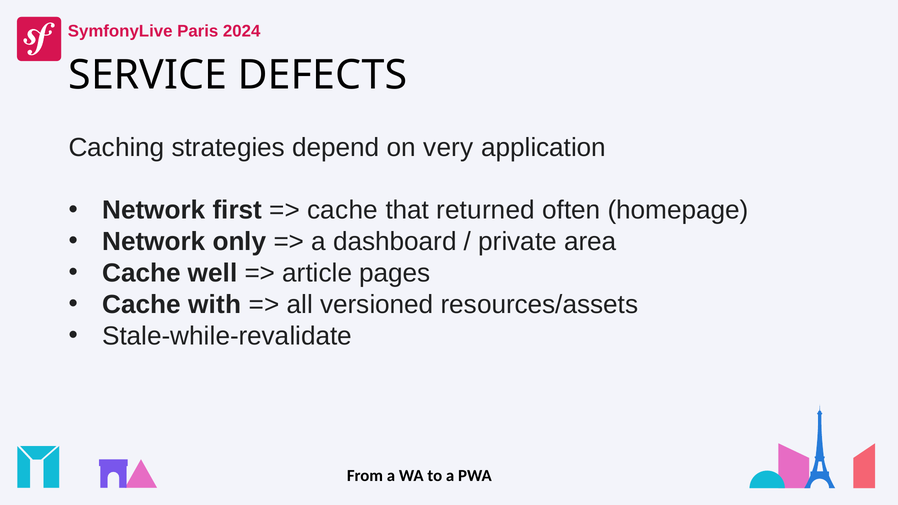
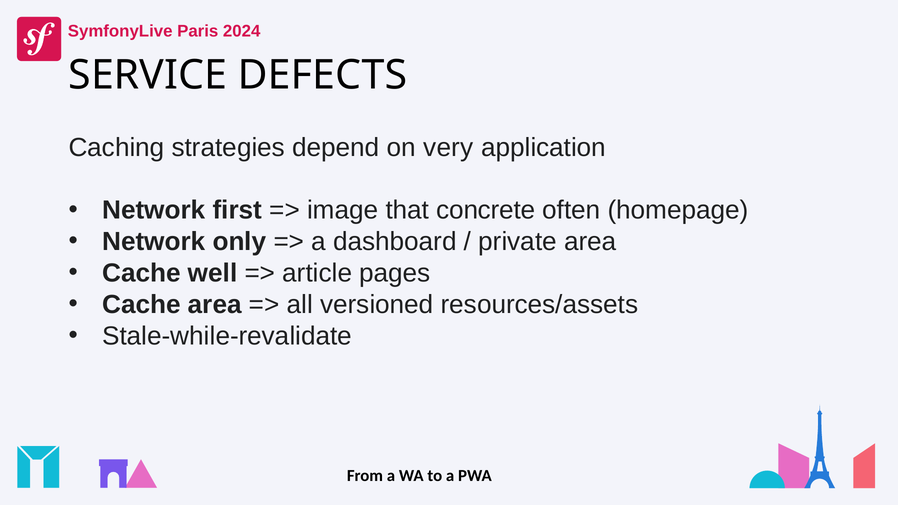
cache at (343, 210): cache -> image
returned: returned -> concrete
Cache with: with -> area
